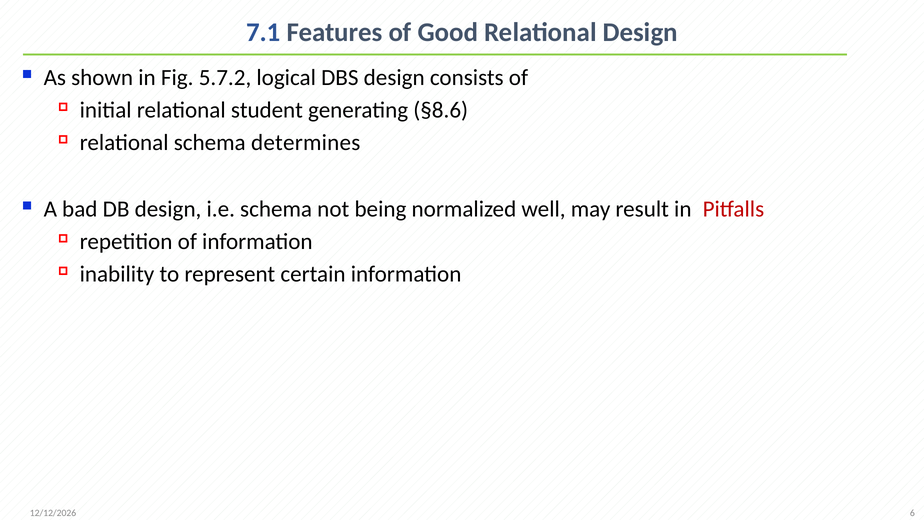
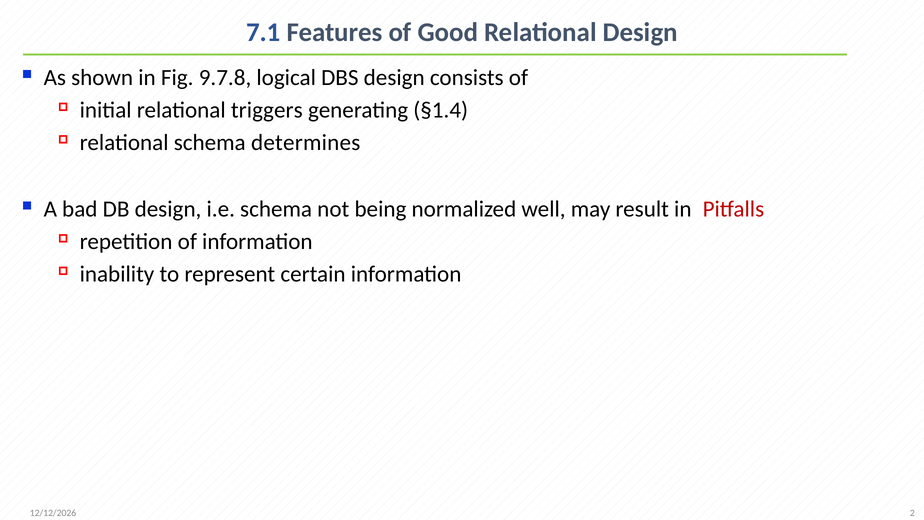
5.7.2: 5.7.2 -> 9.7.8
student: student -> triggers
§8.6: §8.6 -> §1.4
6: 6 -> 2
